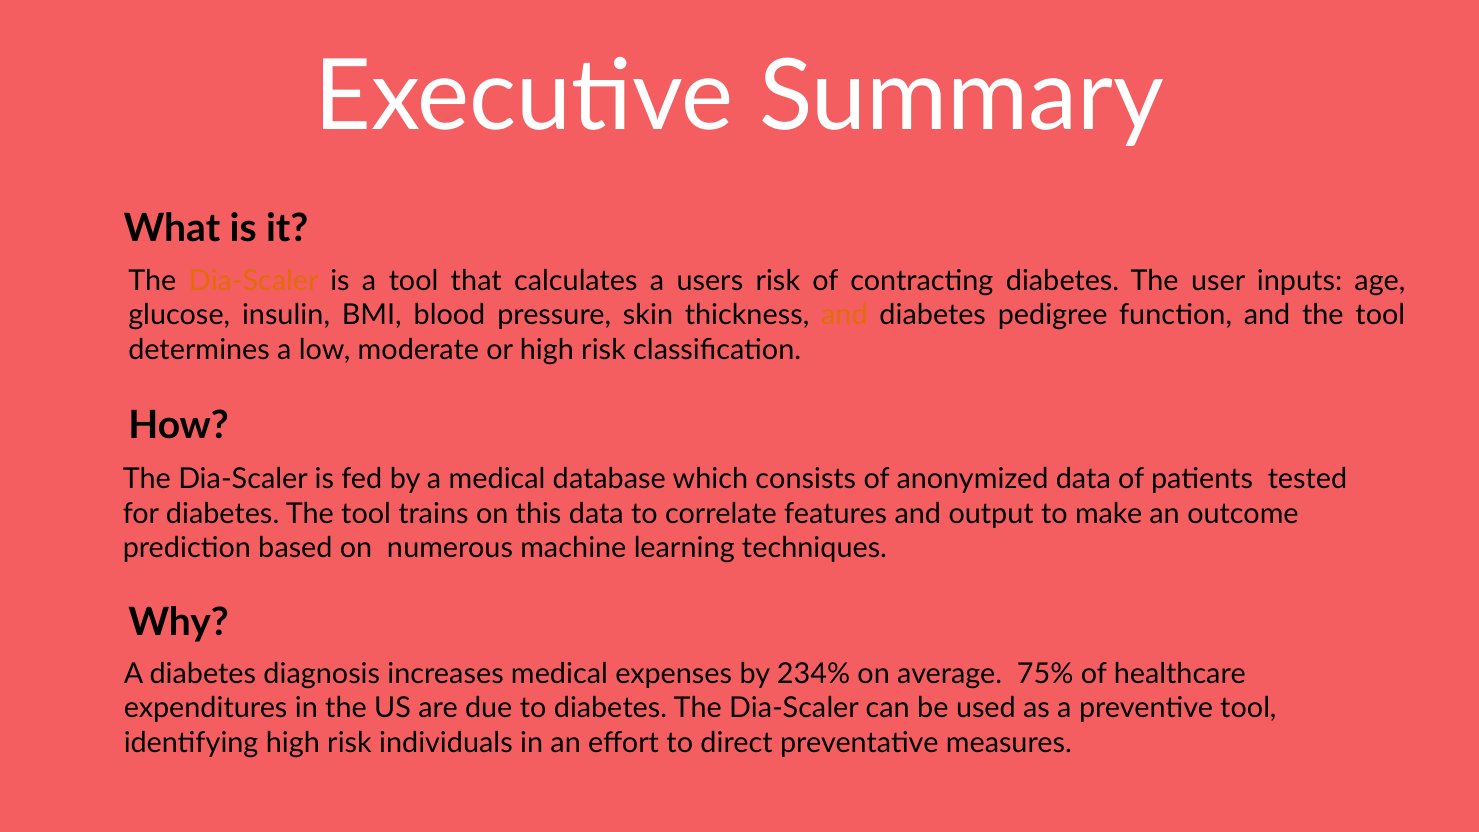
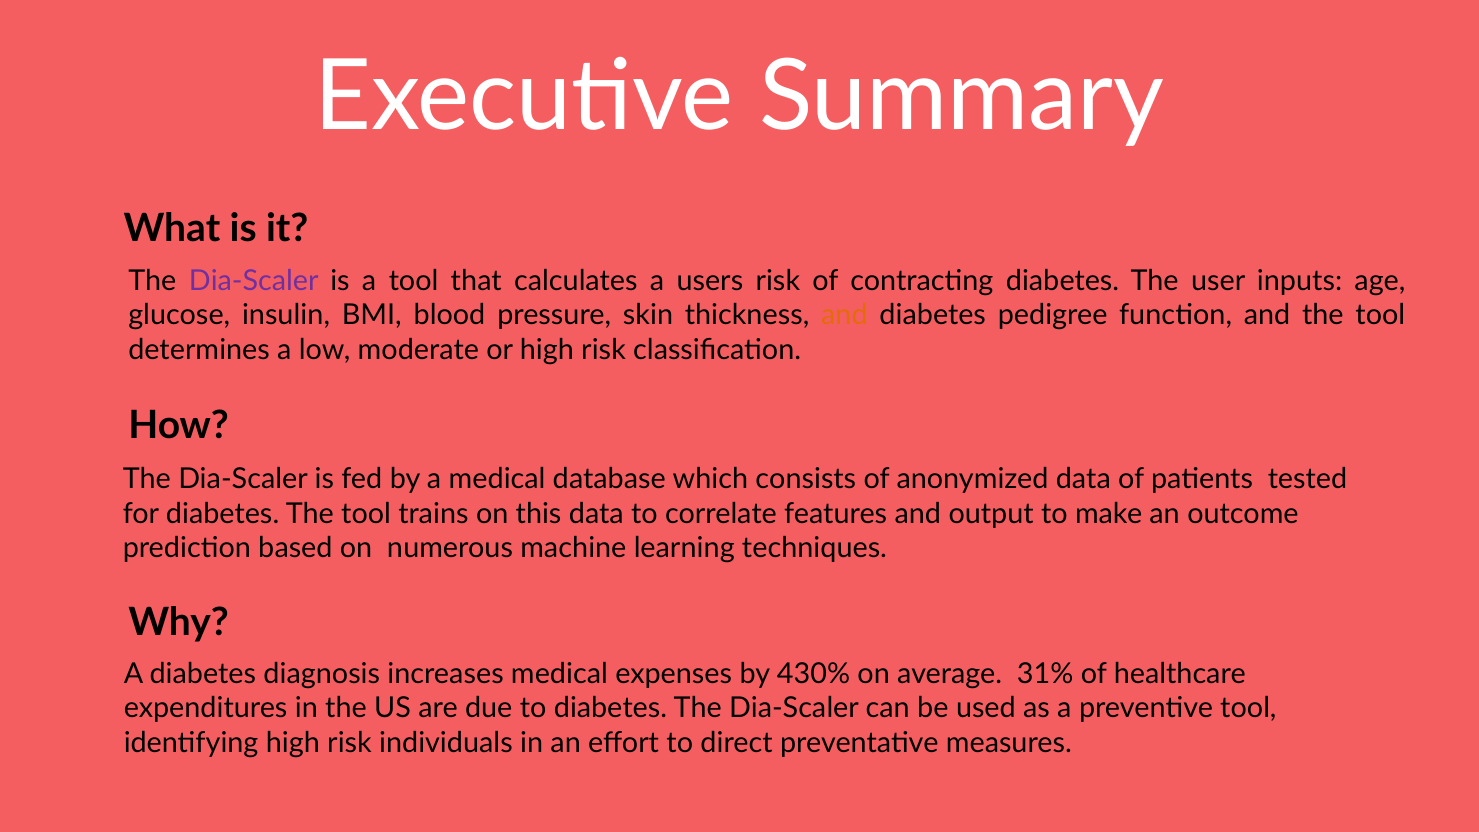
Dia-Scaler at (254, 281) colour: orange -> purple
234%: 234% -> 430%
75%: 75% -> 31%
